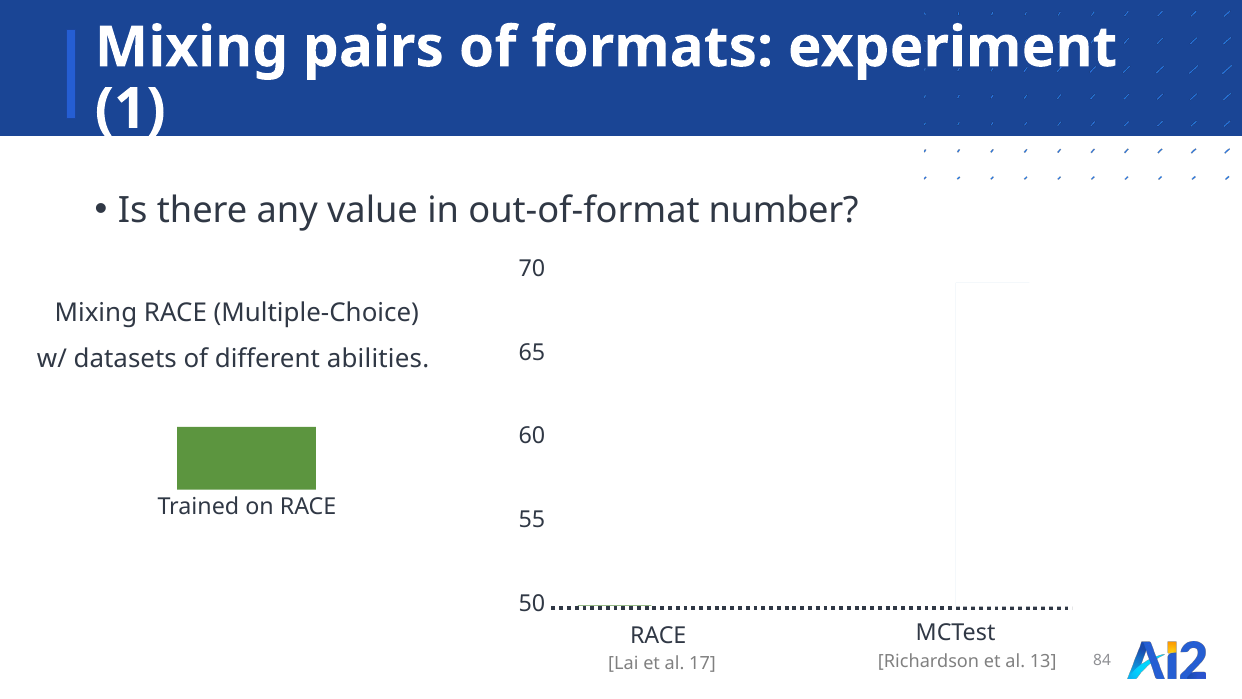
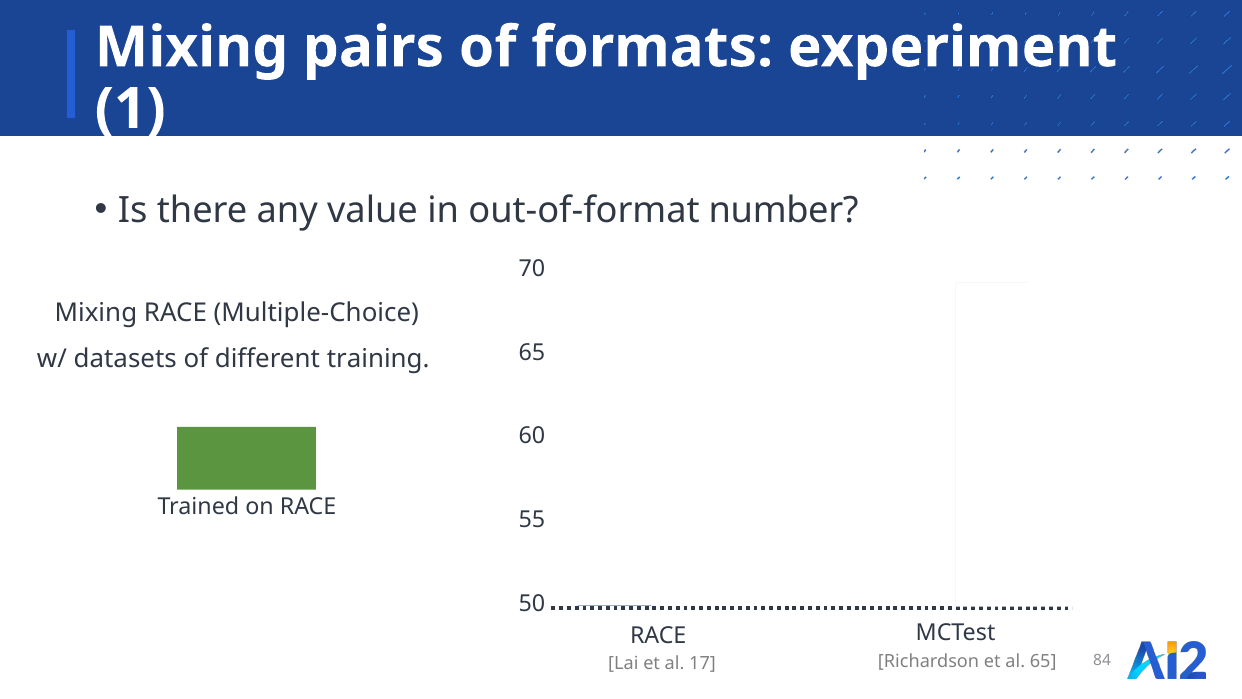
abilities: abilities -> training
al 13: 13 -> 65
